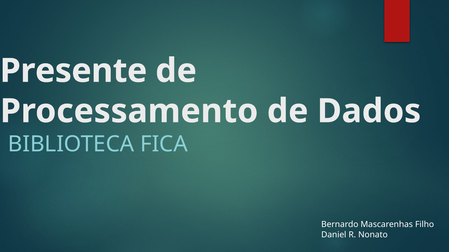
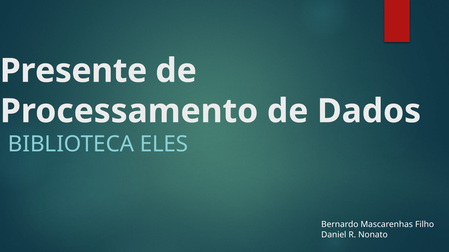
FICA: FICA -> ELES
